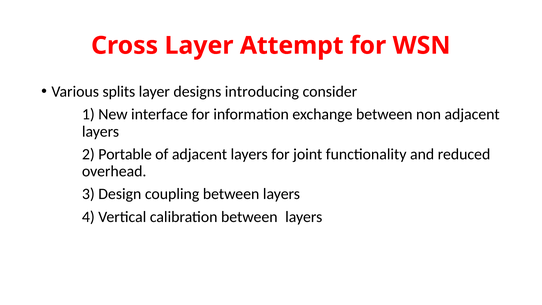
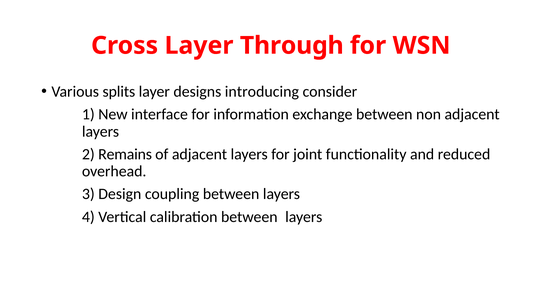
Attempt: Attempt -> Through
Portable: Portable -> Remains
